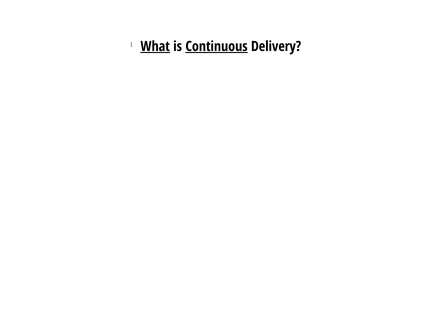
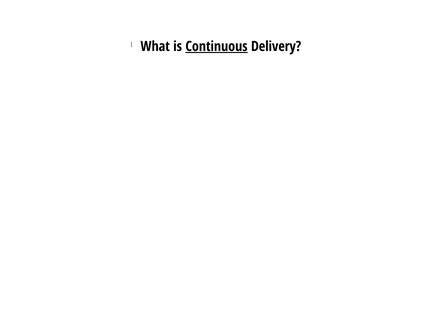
What underline: present -> none
